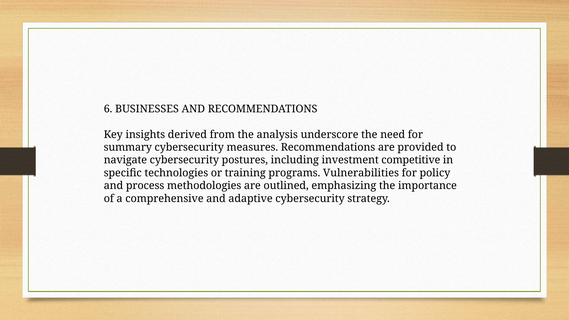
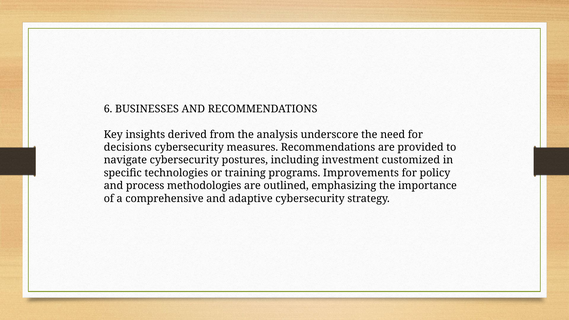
summary: summary -> decisions
competitive: competitive -> customized
Vulnerabilities: Vulnerabilities -> Improvements
